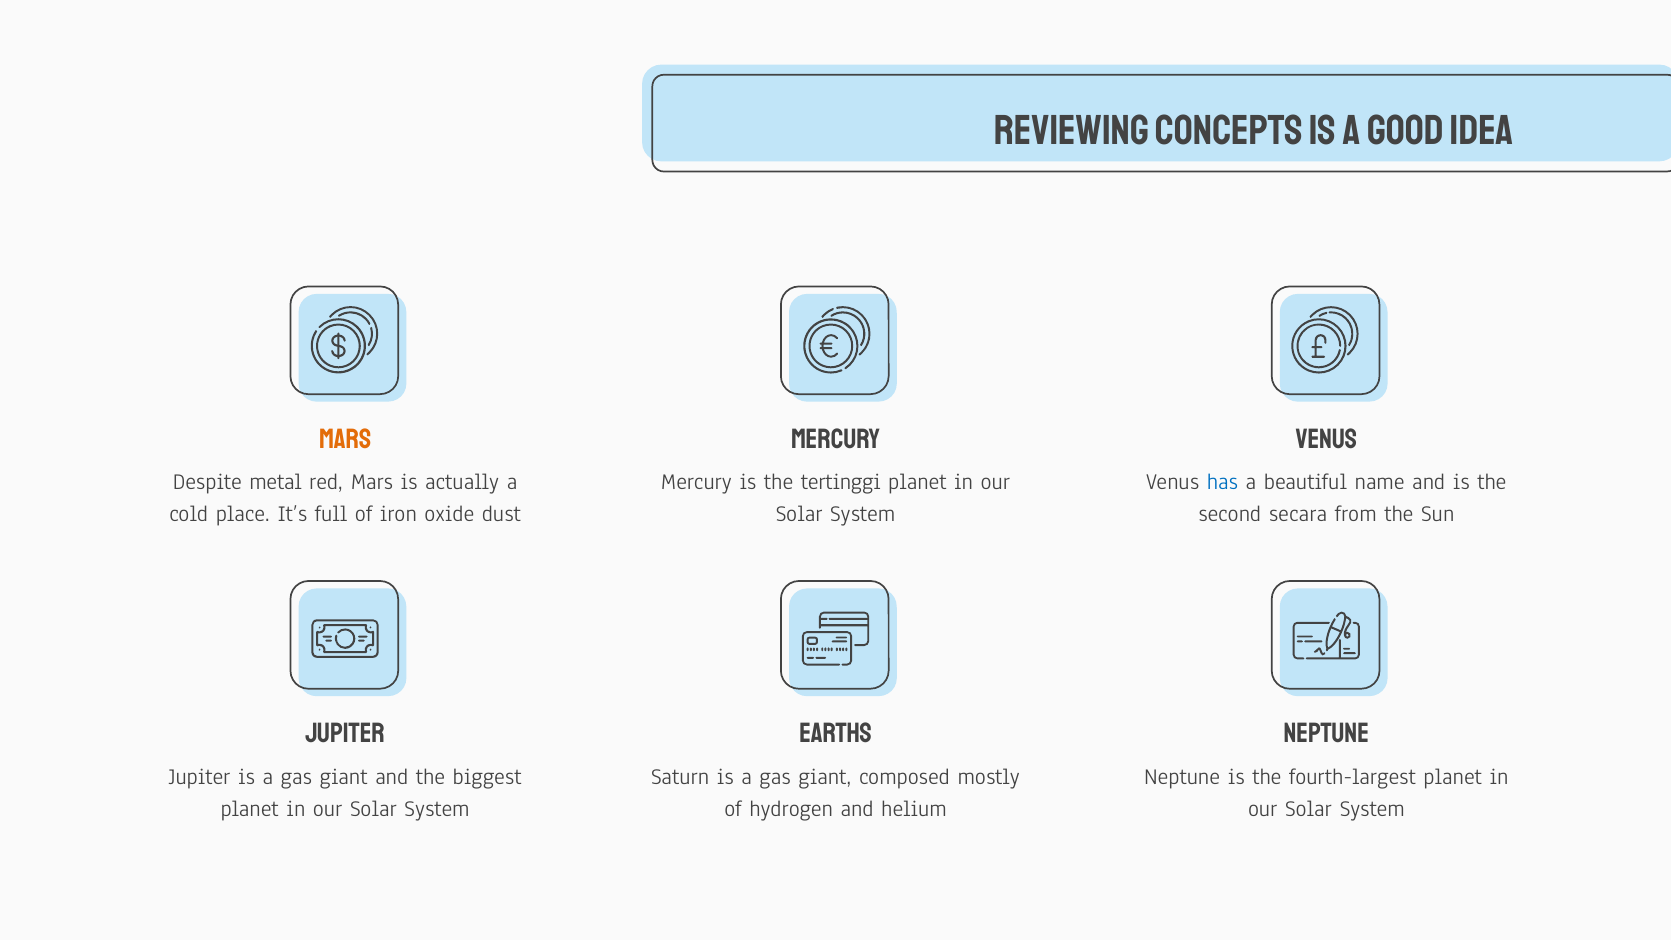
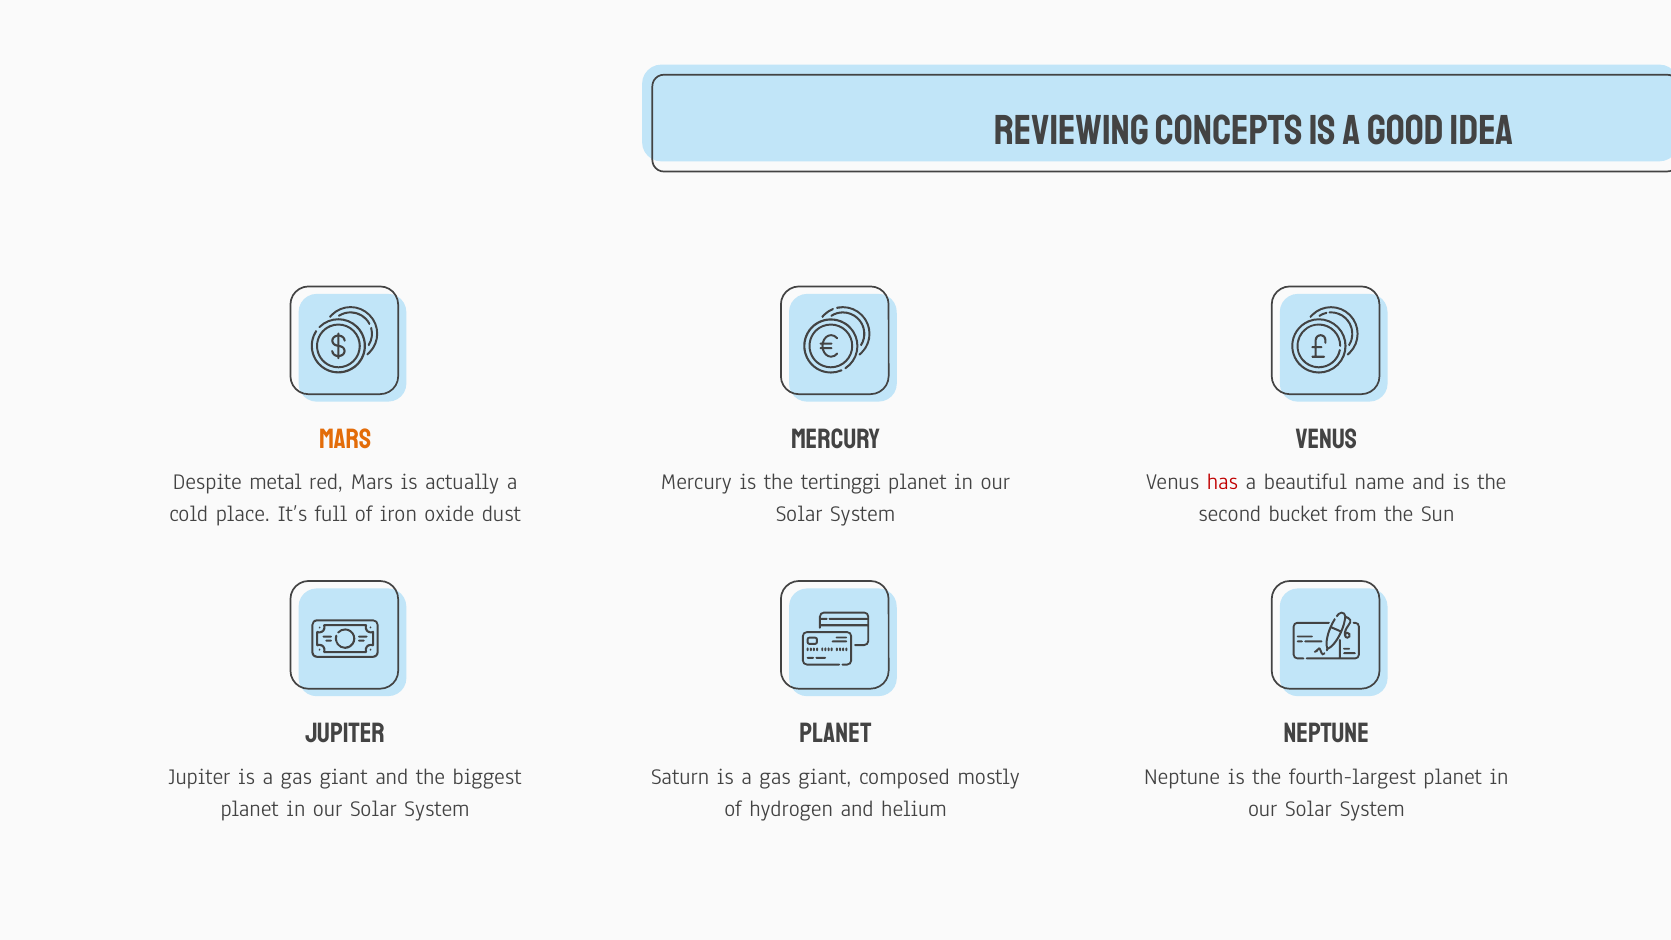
has colour: blue -> red
secara: secara -> bucket
EARTHS at (836, 733): EARTHS -> PLANET
